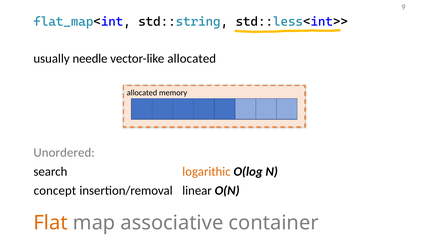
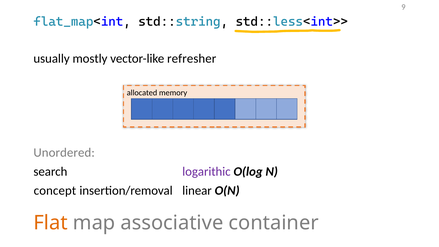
needle: needle -> mostly
vector-like allocated: allocated -> refresher
logarithic colour: orange -> purple
